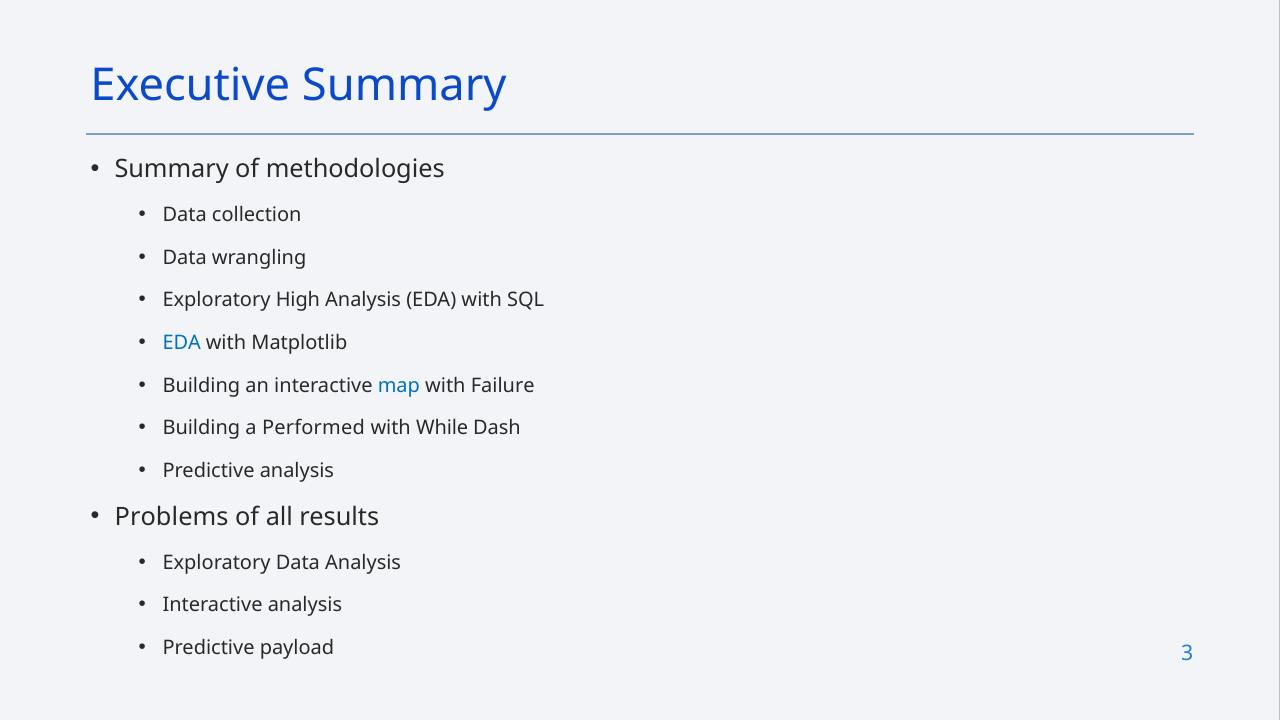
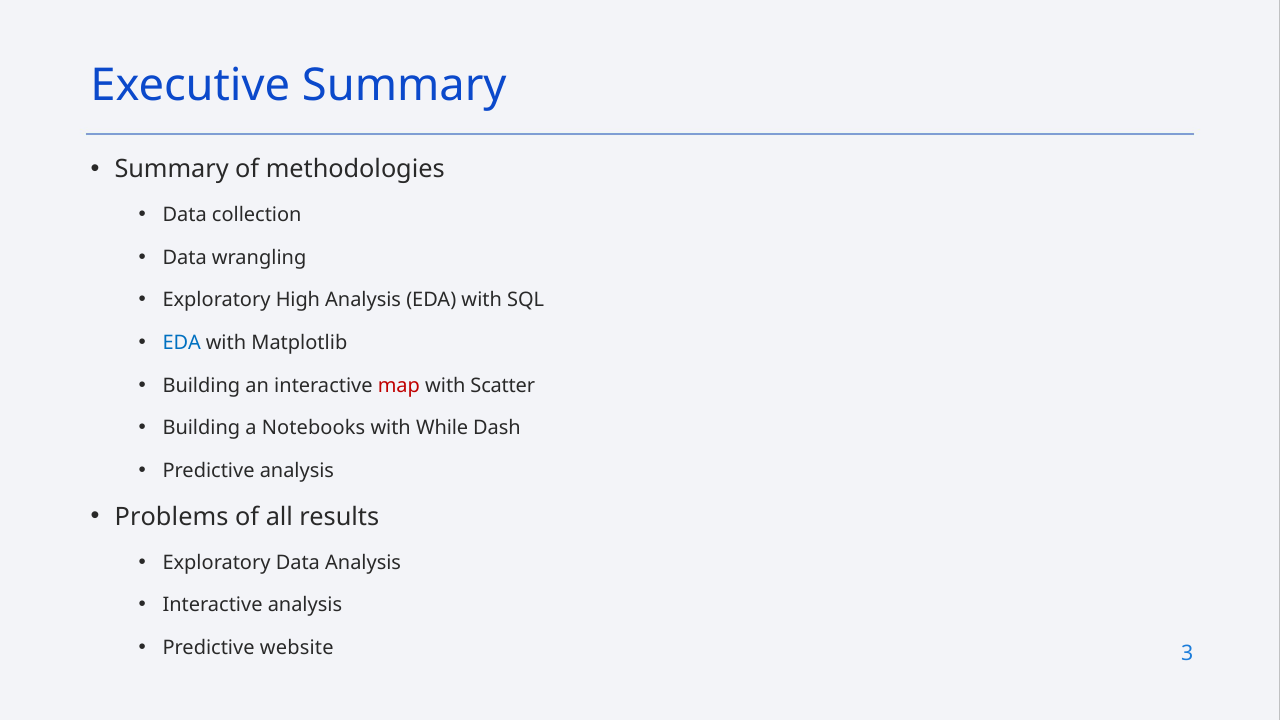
map colour: blue -> red
Failure: Failure -> Scatter
Performed: Performed -> Notebooks
payload: payload -> website
